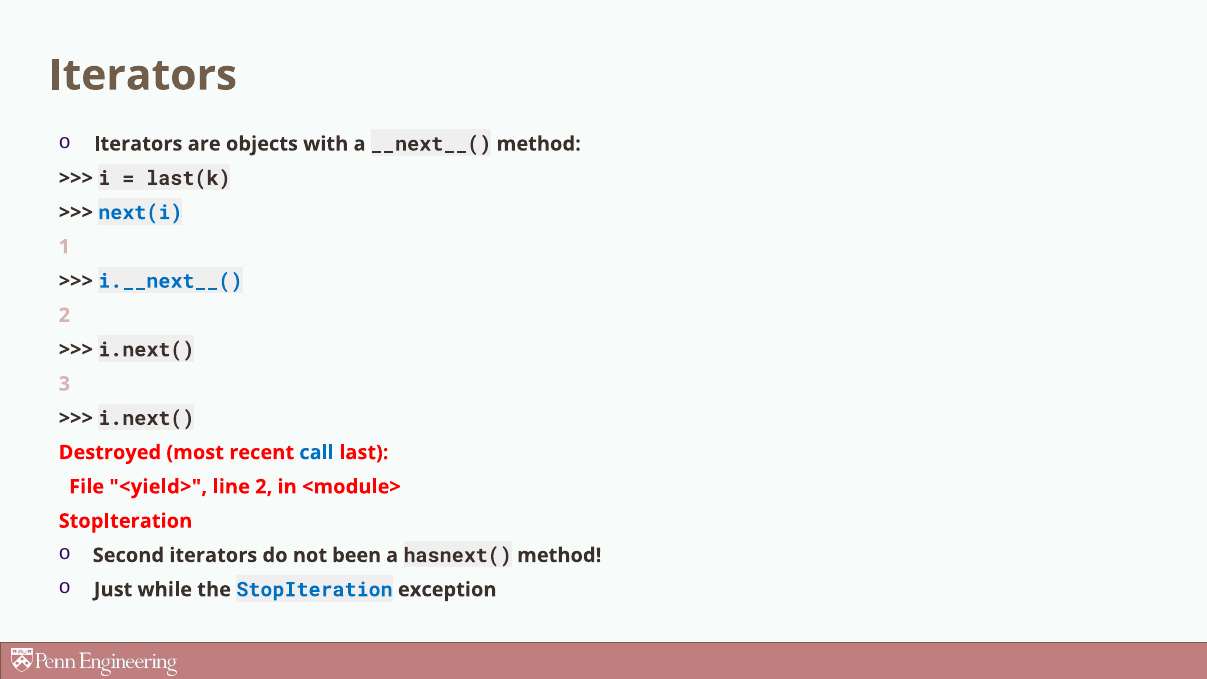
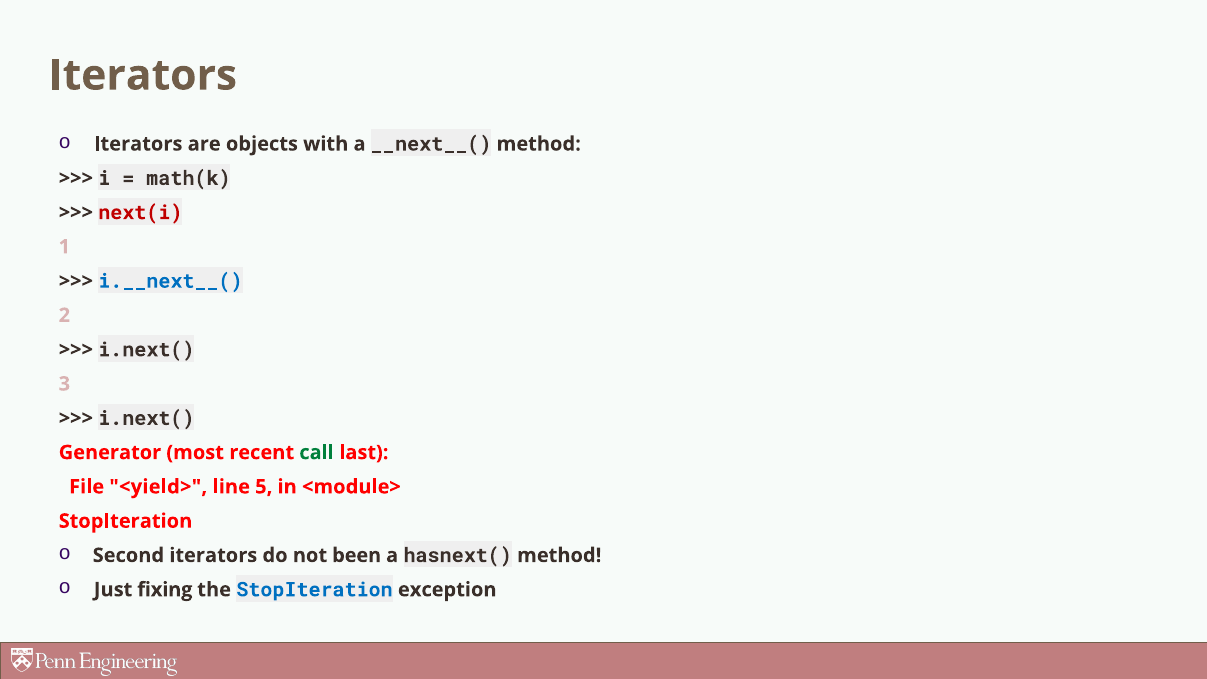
last(k: last(k -> math(k
next(i colour: blue -> red
Destroyed: Destroyed -> Generator
call colour: blue -> green
line 2: 2 -> 5
while: while -> fixing
